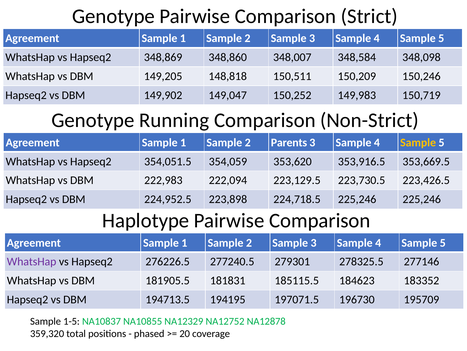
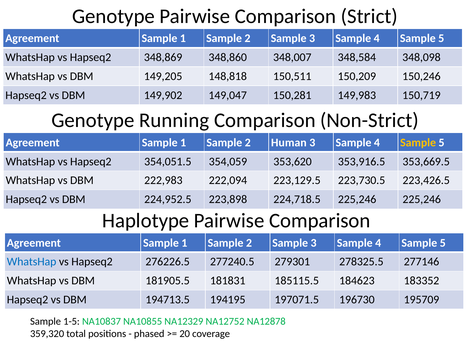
150,252: 150,252 -> 150,281
Parents: Parents -> Human
WhatsHap at (32, 261) colour: purple -> blue
